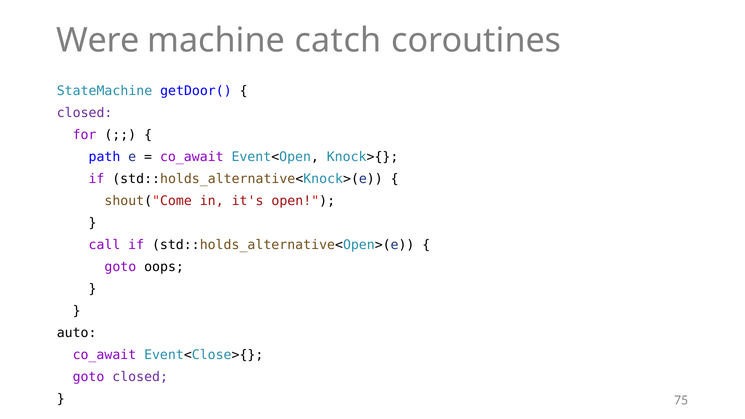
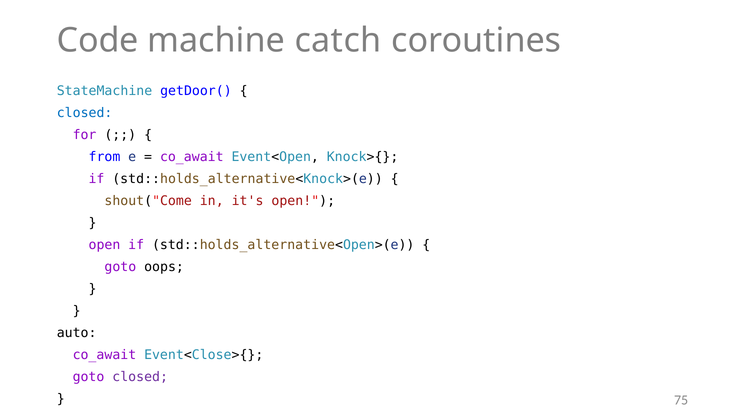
Were: Were -> Code
closed at (85, 113) colour: purple -> blue
path: path -> from
call at (104, 245): call -> open
